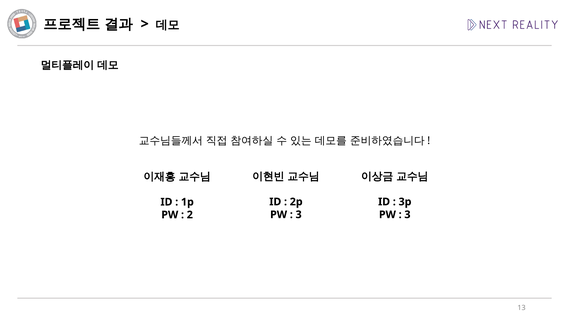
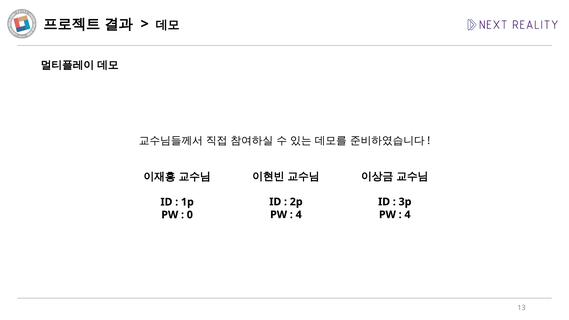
3 at (299, 215): 3 -> 4
3 at (407, 215): 3 -> 4
2: 2 -> 0
